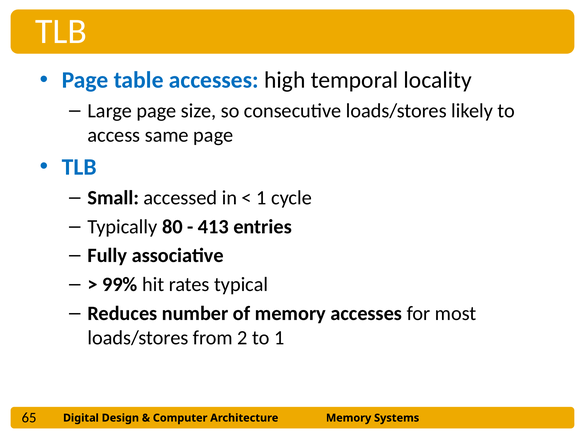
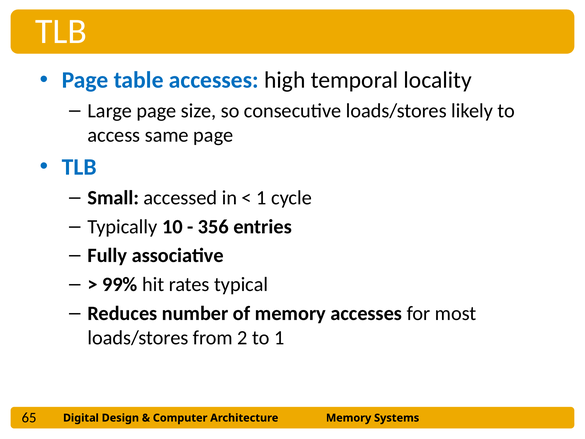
80: 80 -> 10
413: 413 -> 356
